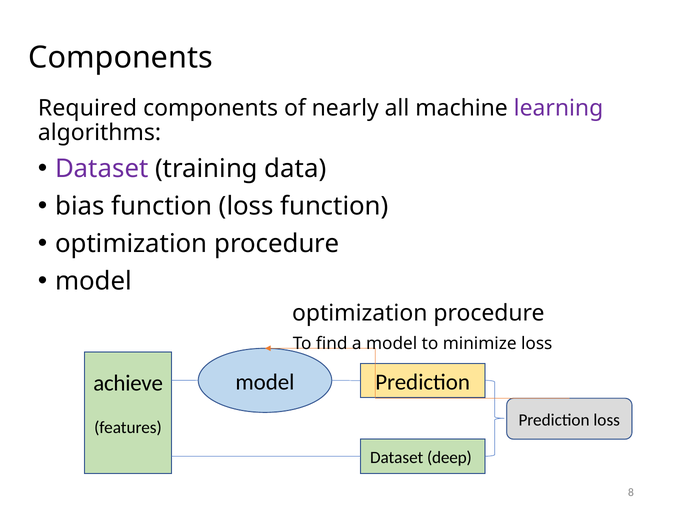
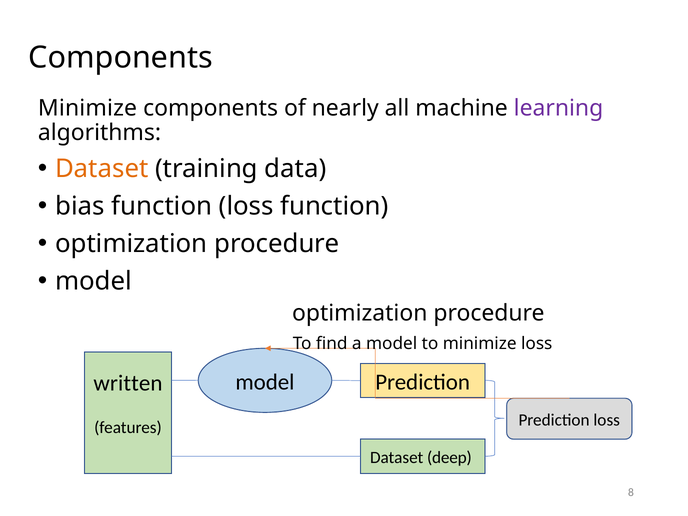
Required at (87, 108): Required -> Minimize
Dataset at (102, 169) colour: purple -> orange
achieve: achieve -> written
